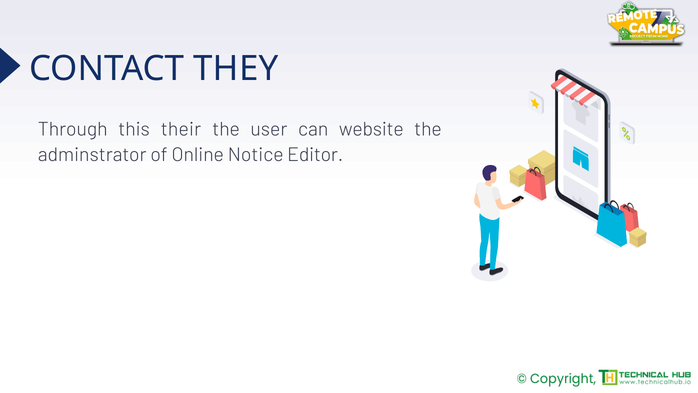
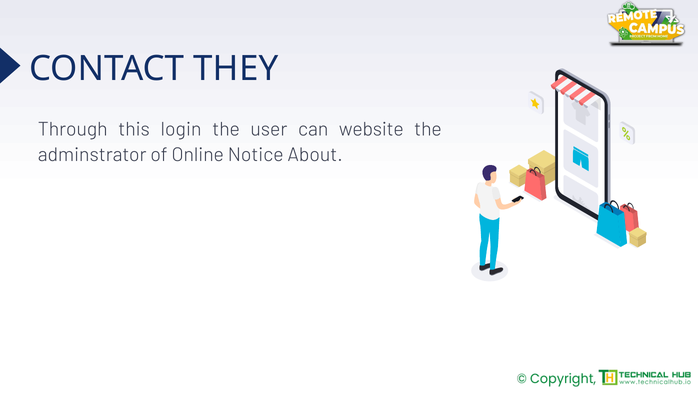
their: their -> login
Editor: Editor -> About
